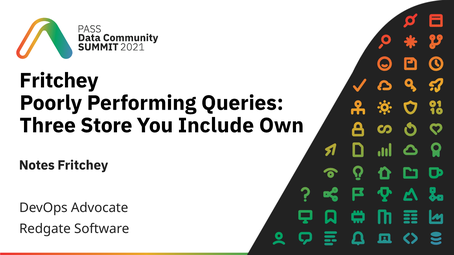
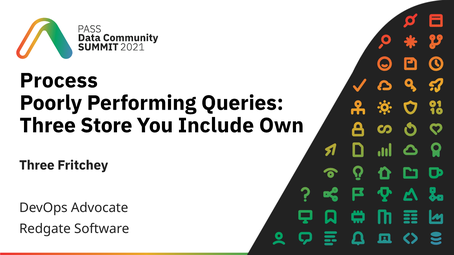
Fritchey at (59, 81): Fritchey -> Process
Notes at (37, 165): Notes -> Three
